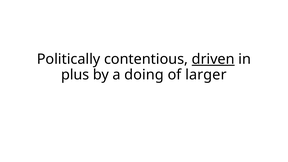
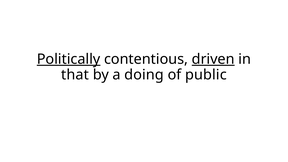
Politically underline: none -> present
plus: plus -> that
larger: larger -> public
